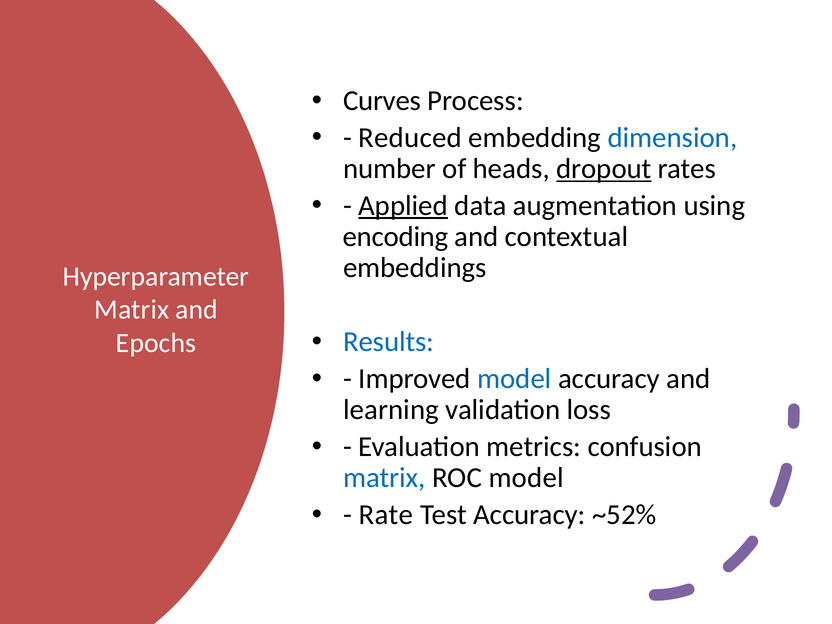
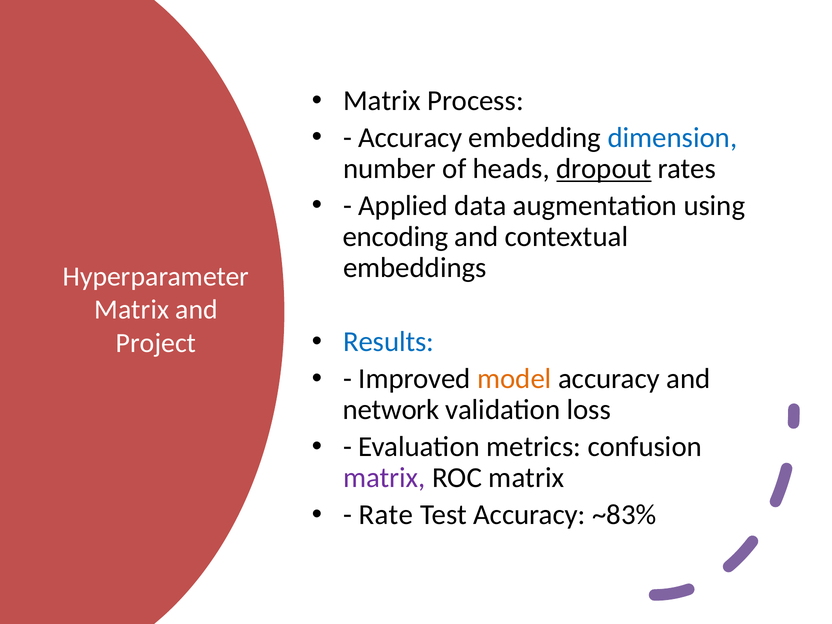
Curves at (382, 101): Curves -> Matrix
Reduced at (410, 138): Reduced -> Accuracy
Applied underline: present -> none
Epochs: Epochs -> Project
model at (514, 379) colour: blue -> orange
learning: learning -> network
matrix at (384, 478) colour: blue -> purple
ROC model: model -> matrix
~52%: ~52% -> ~83%
